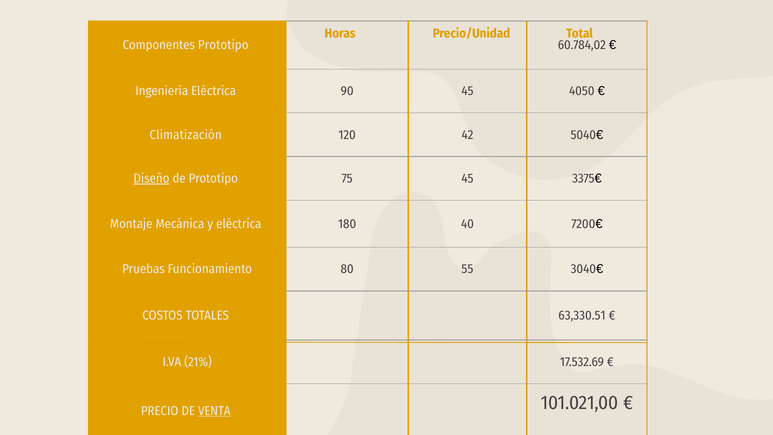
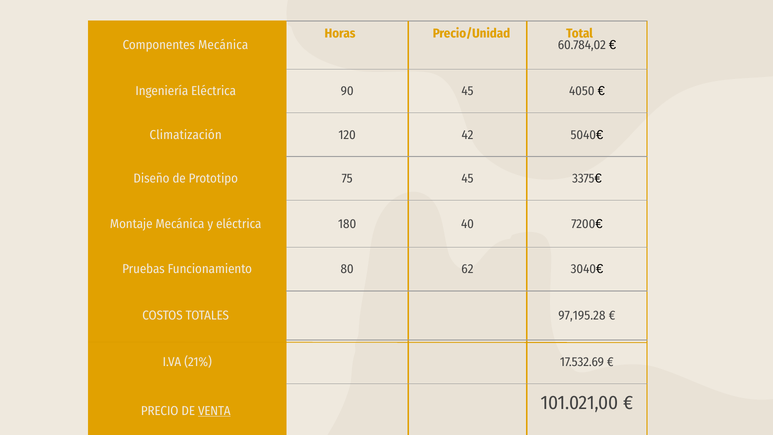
Componentes Prototipo: Prototipo -> Mecánica
Diseño underline: present -> none
55: 55 -> 62
63,330.51: 63,330.51 -> 97,195.28
